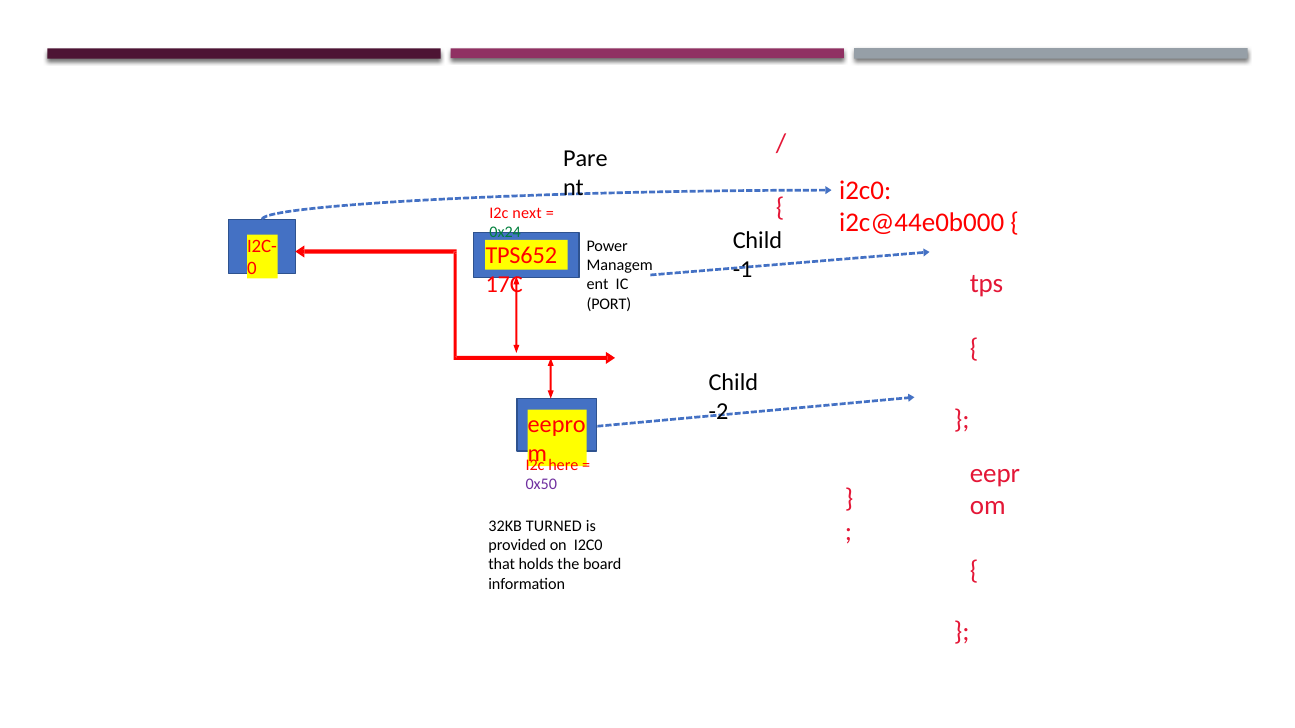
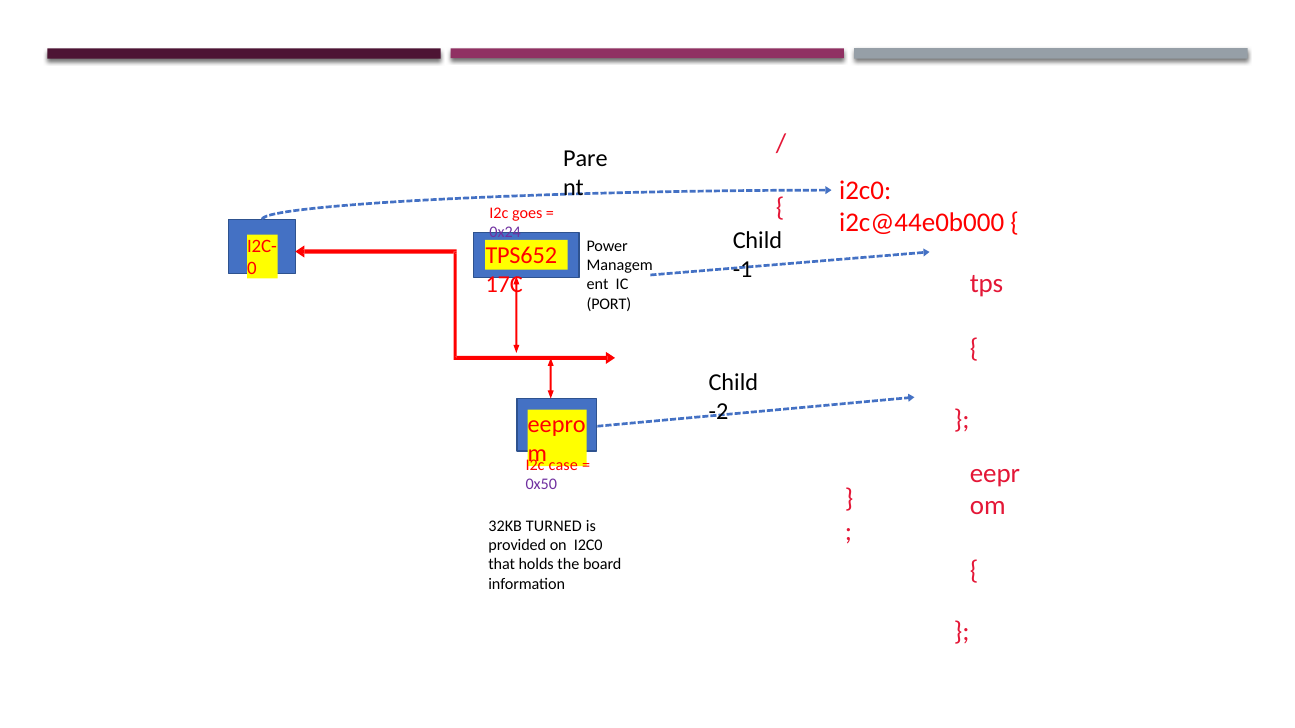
next: next -> goes
0x24 colour: green -> purple
here: here -> case
